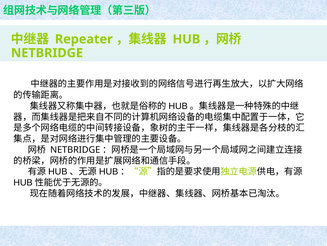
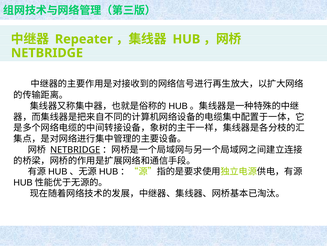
NETBRIDGE at (75, 149) underline: none -> present
